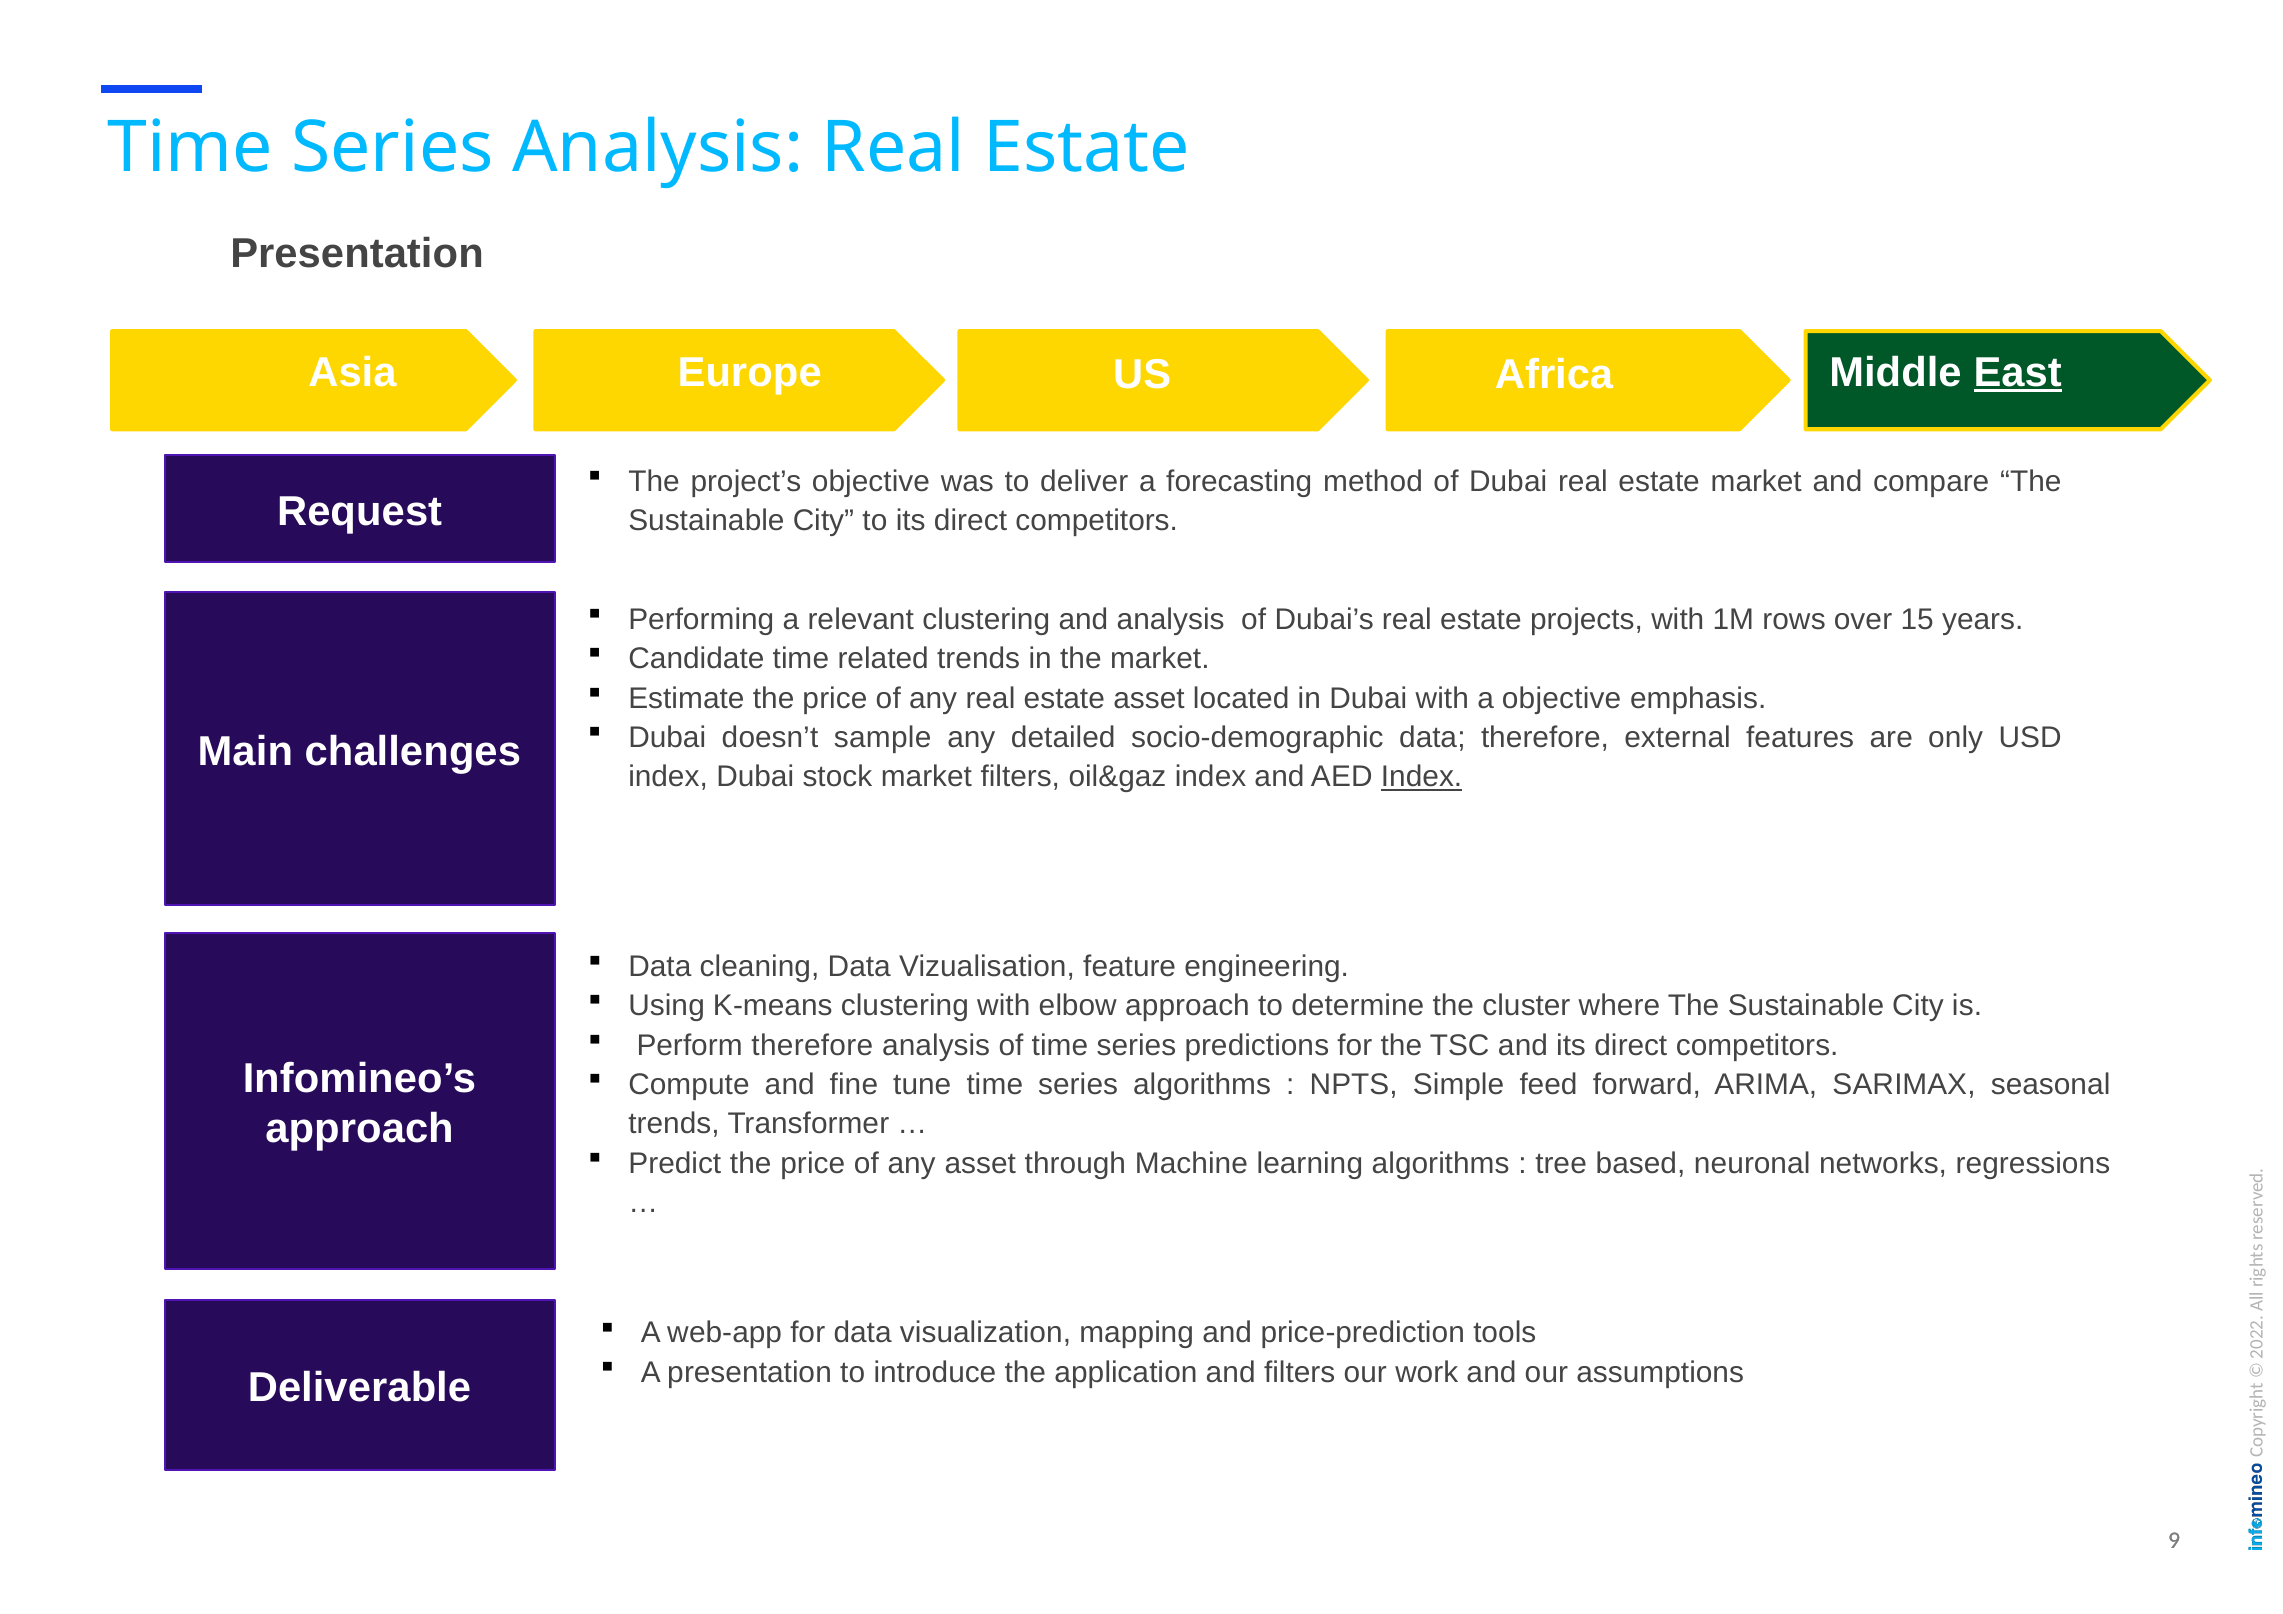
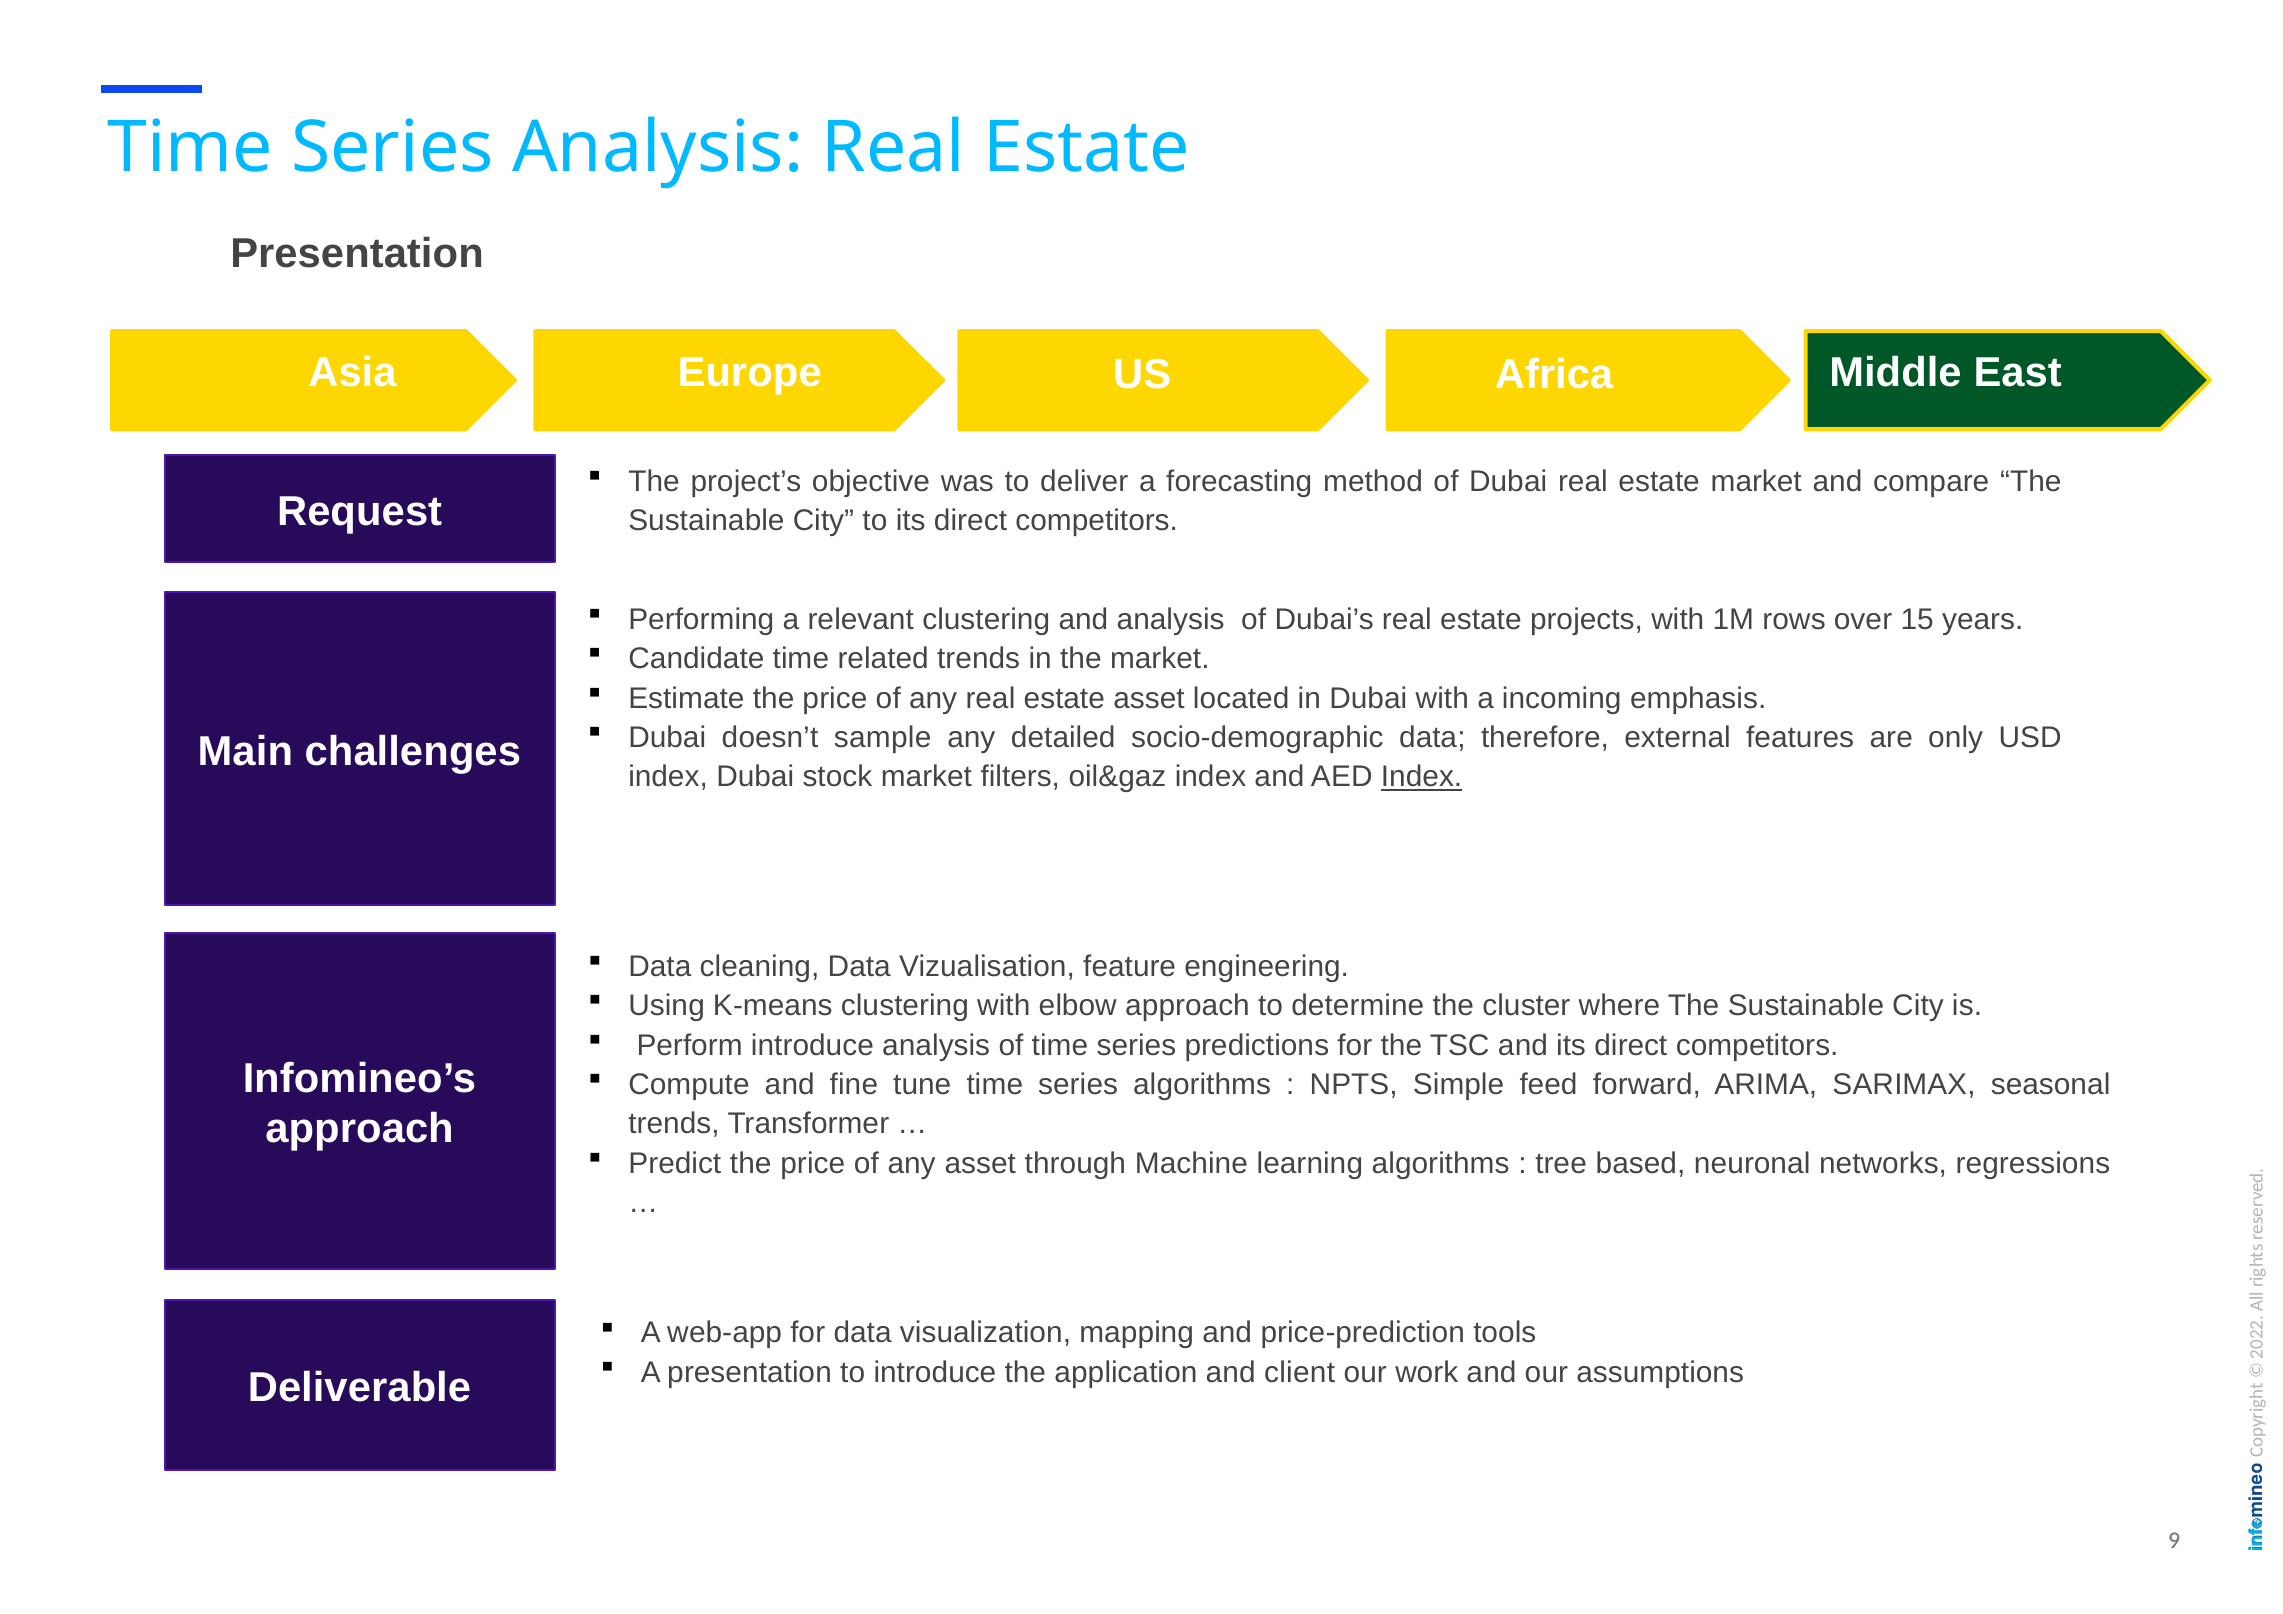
East underline: present -> none
a objective: objective -> incoming
Perform therefore: therefore -> introduce
and filters: filters -> client
